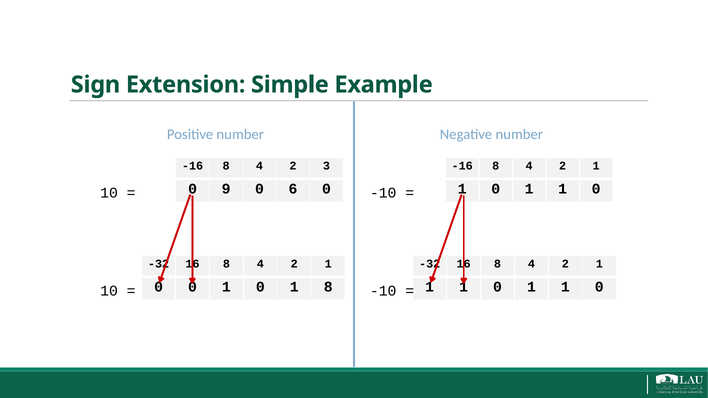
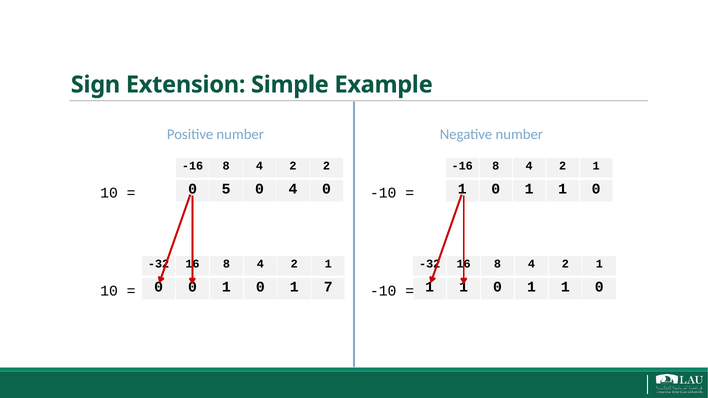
2 3: 3 -> 2
9: 9 -> 5
0 6: 6 -> 4
1 8: 8 -> 7
